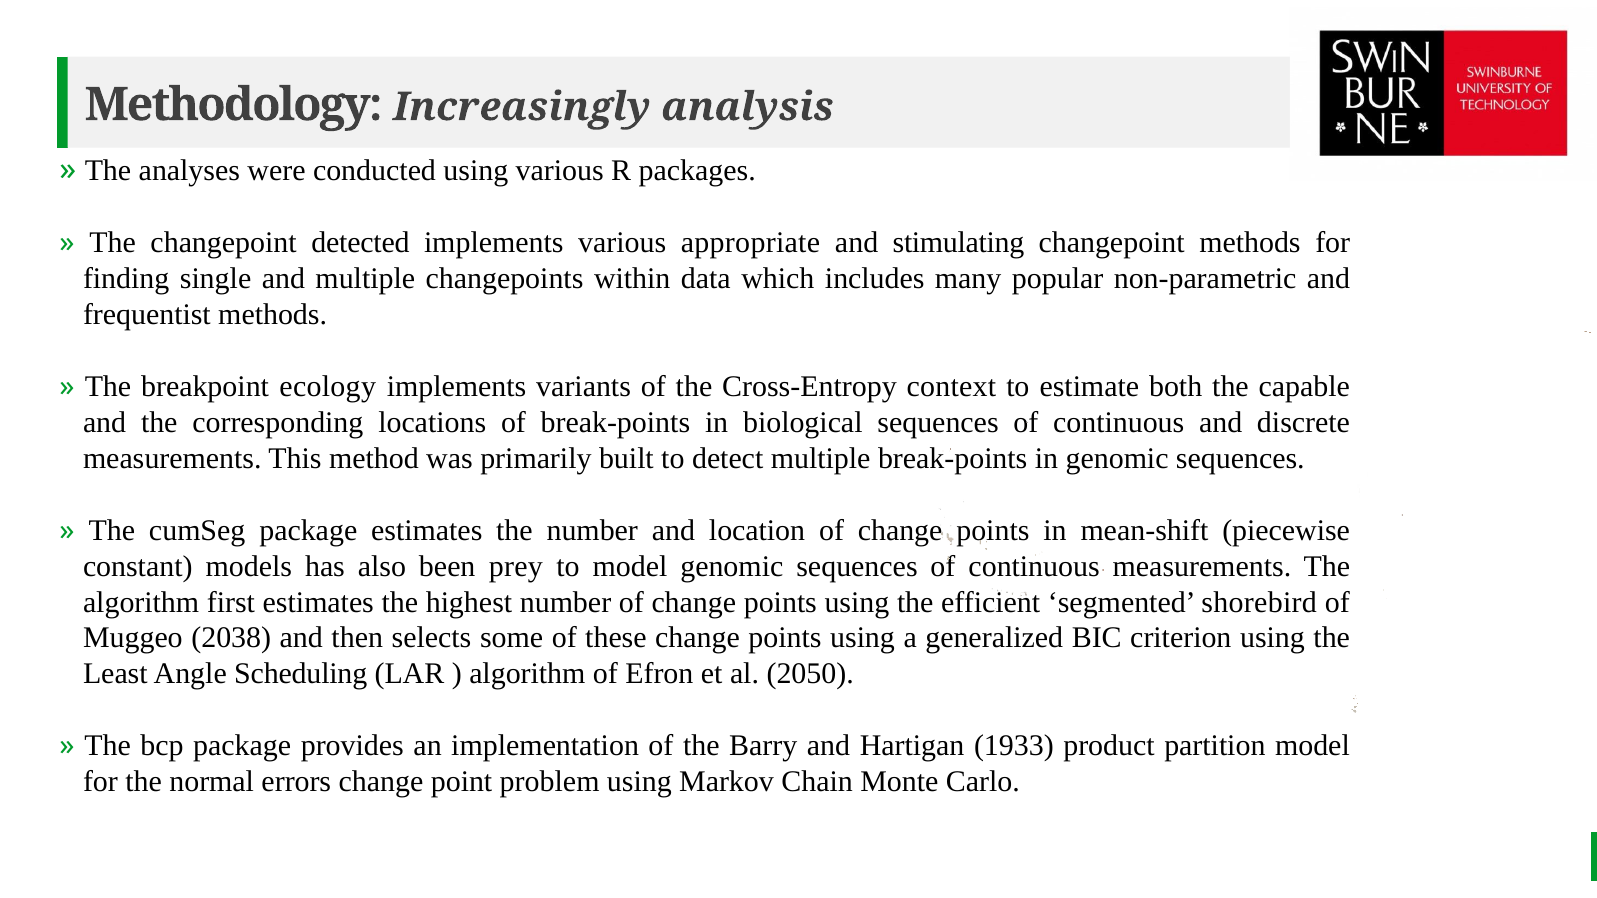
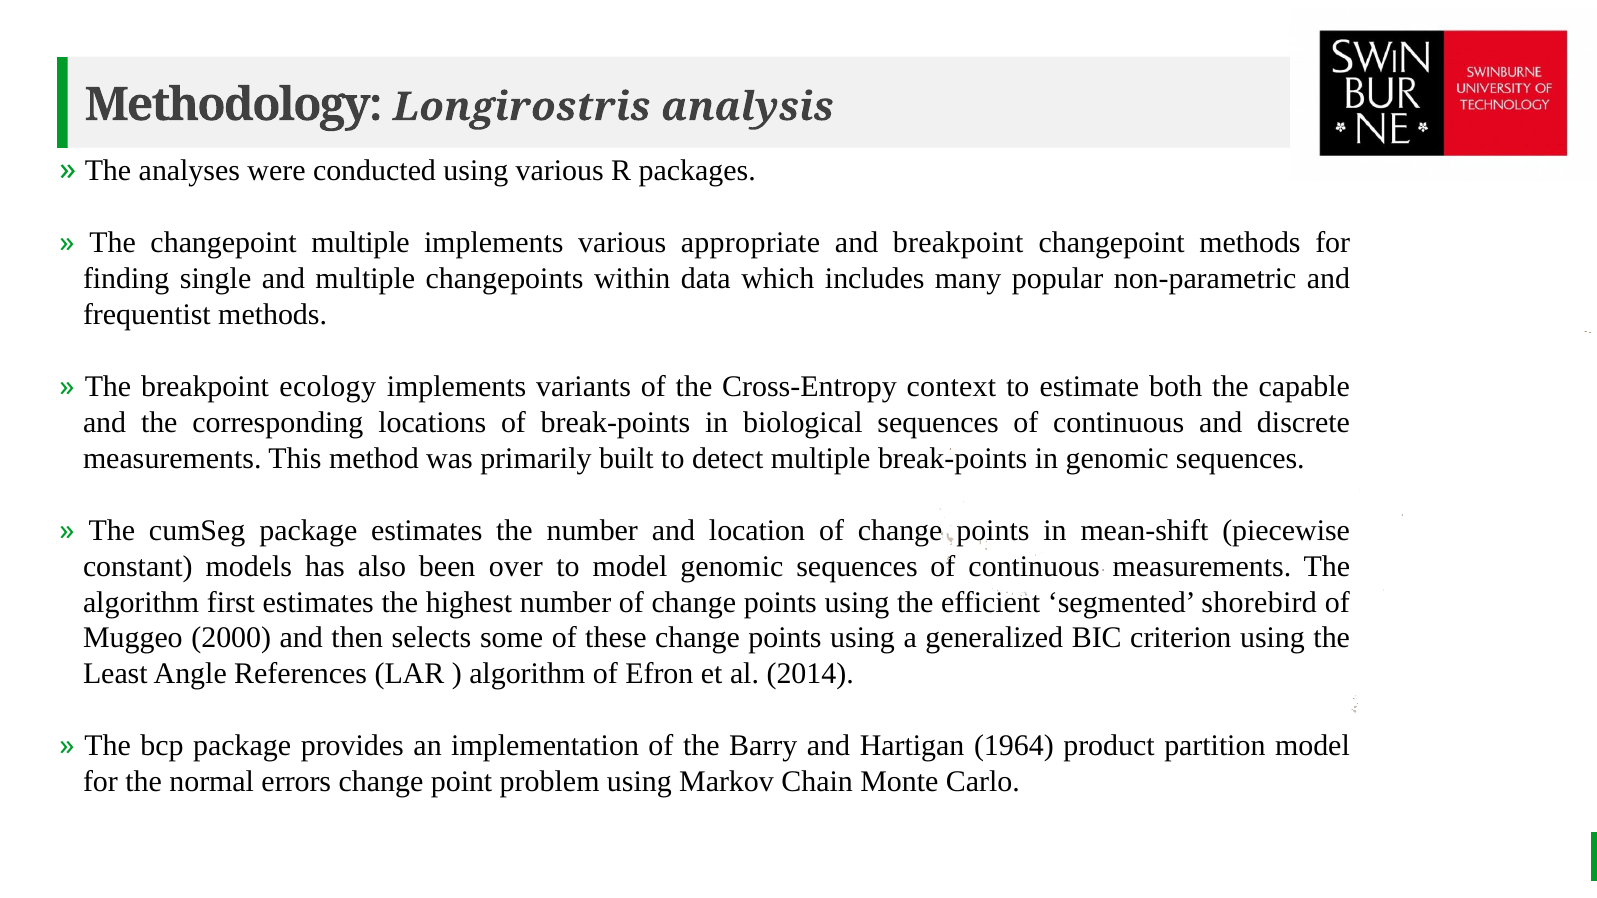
Increasingly: Increasingly -> Longirostris
changepoint detected: detected -> multiple
and stimulating: stimulating -> breakpoint
prey: prey -> over
2038: 2038 -> 2000
Scheduling: Scheduling -> References
2050: 2050 -> 2014
1933: 1933 -> 1964
